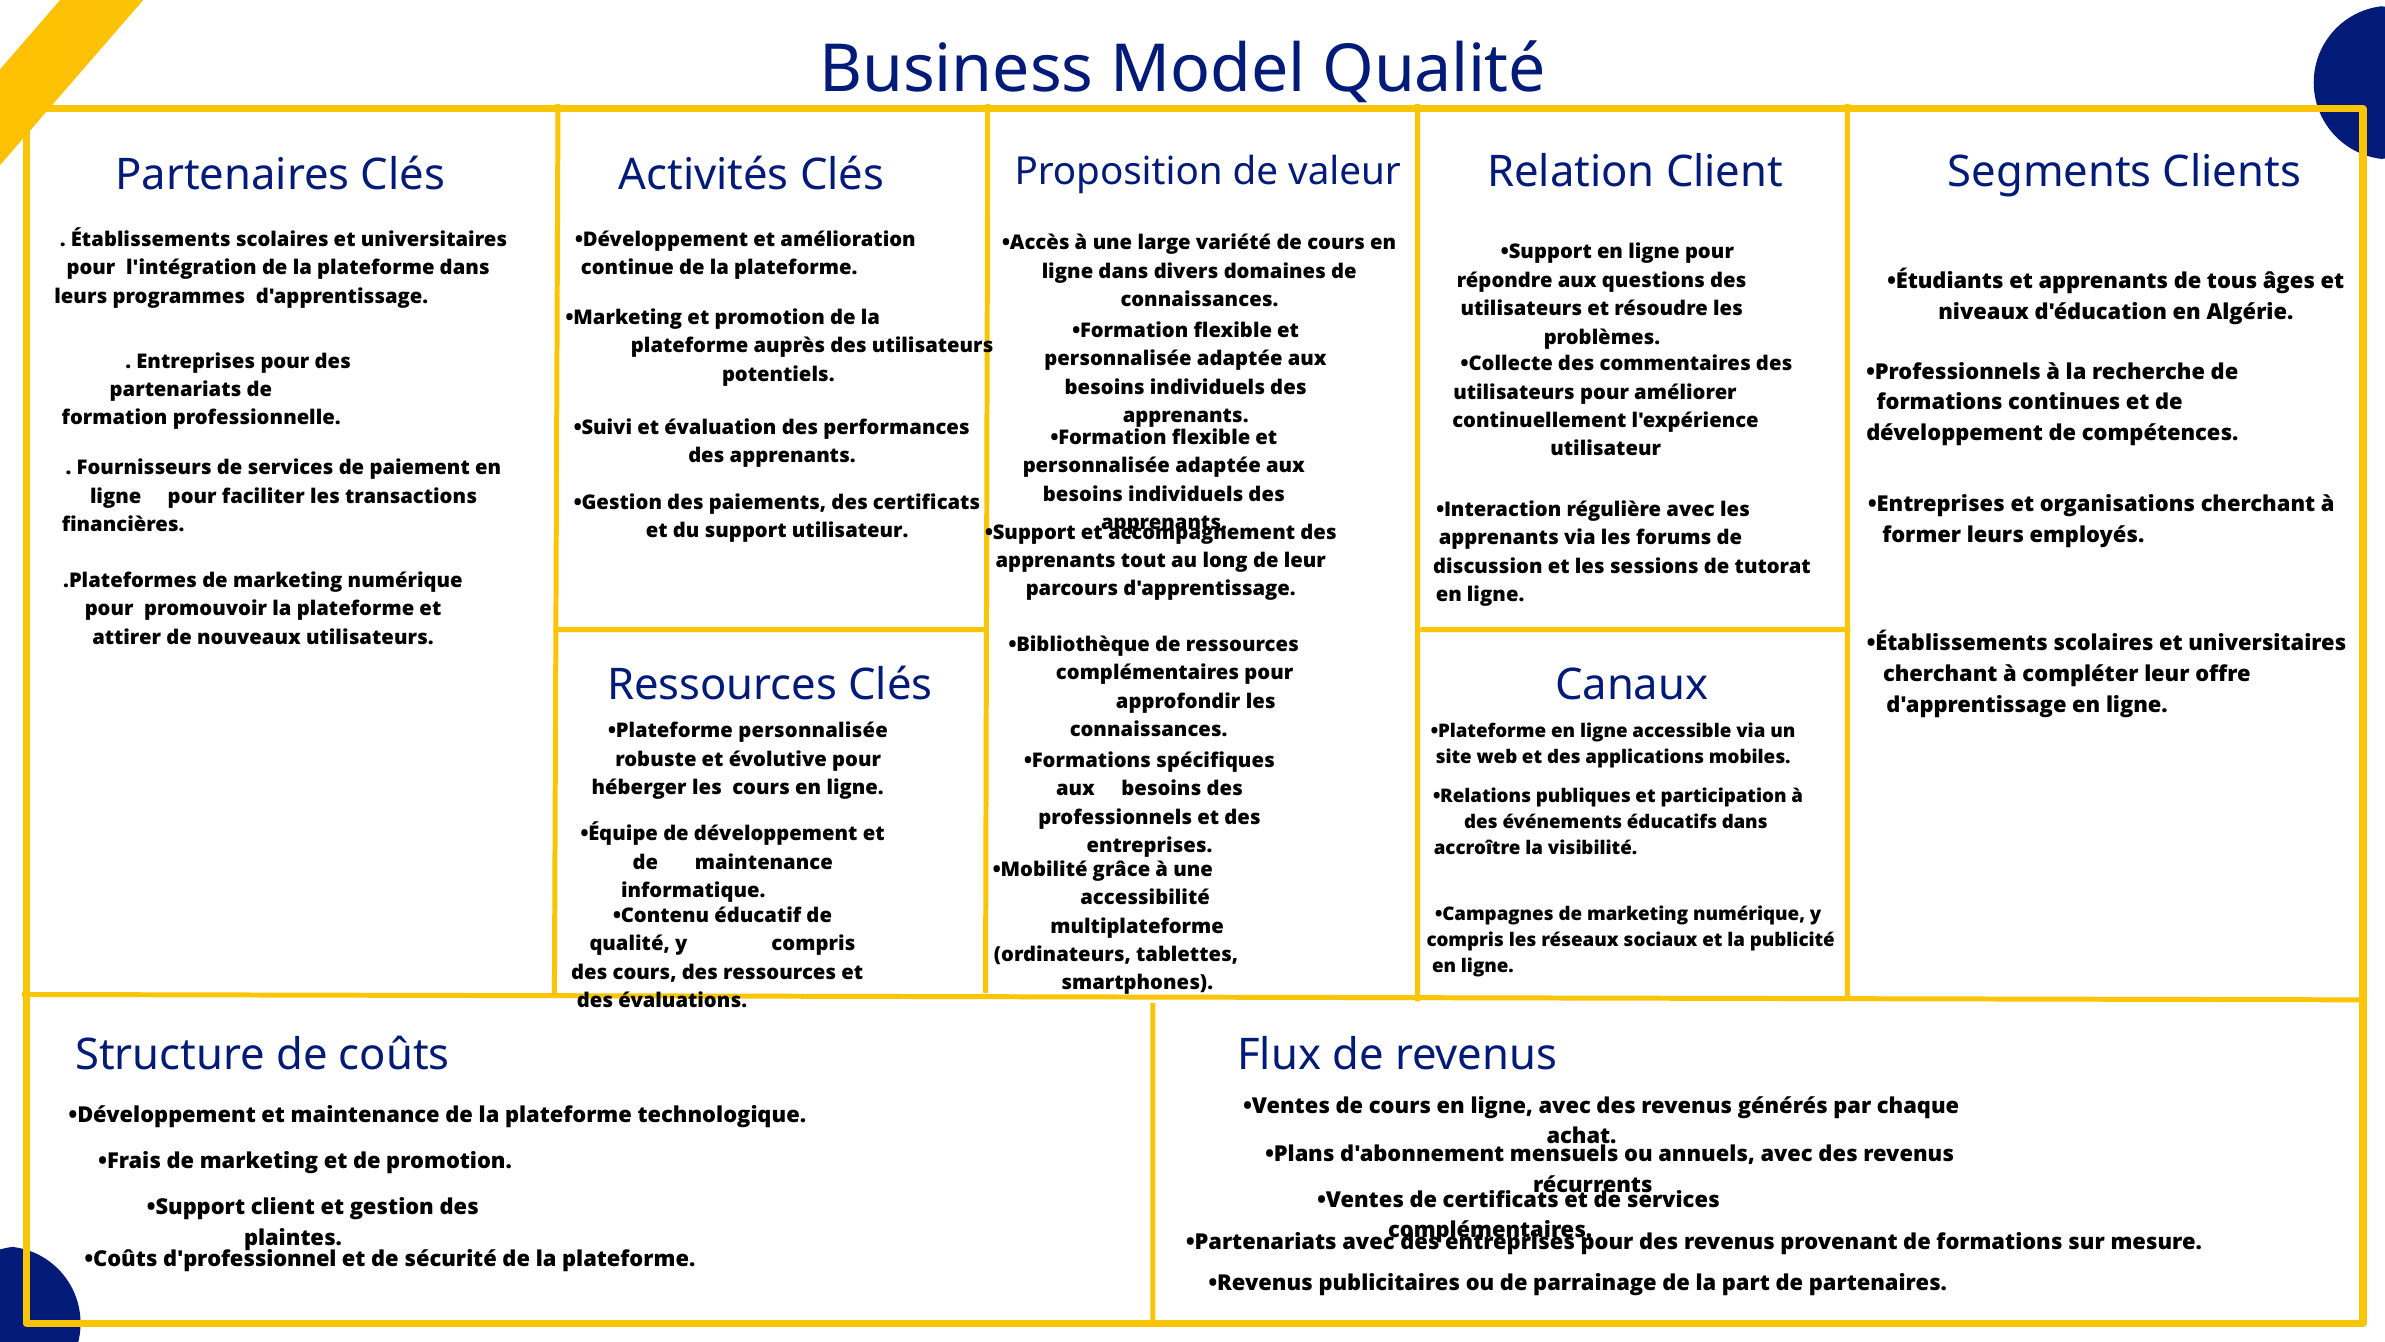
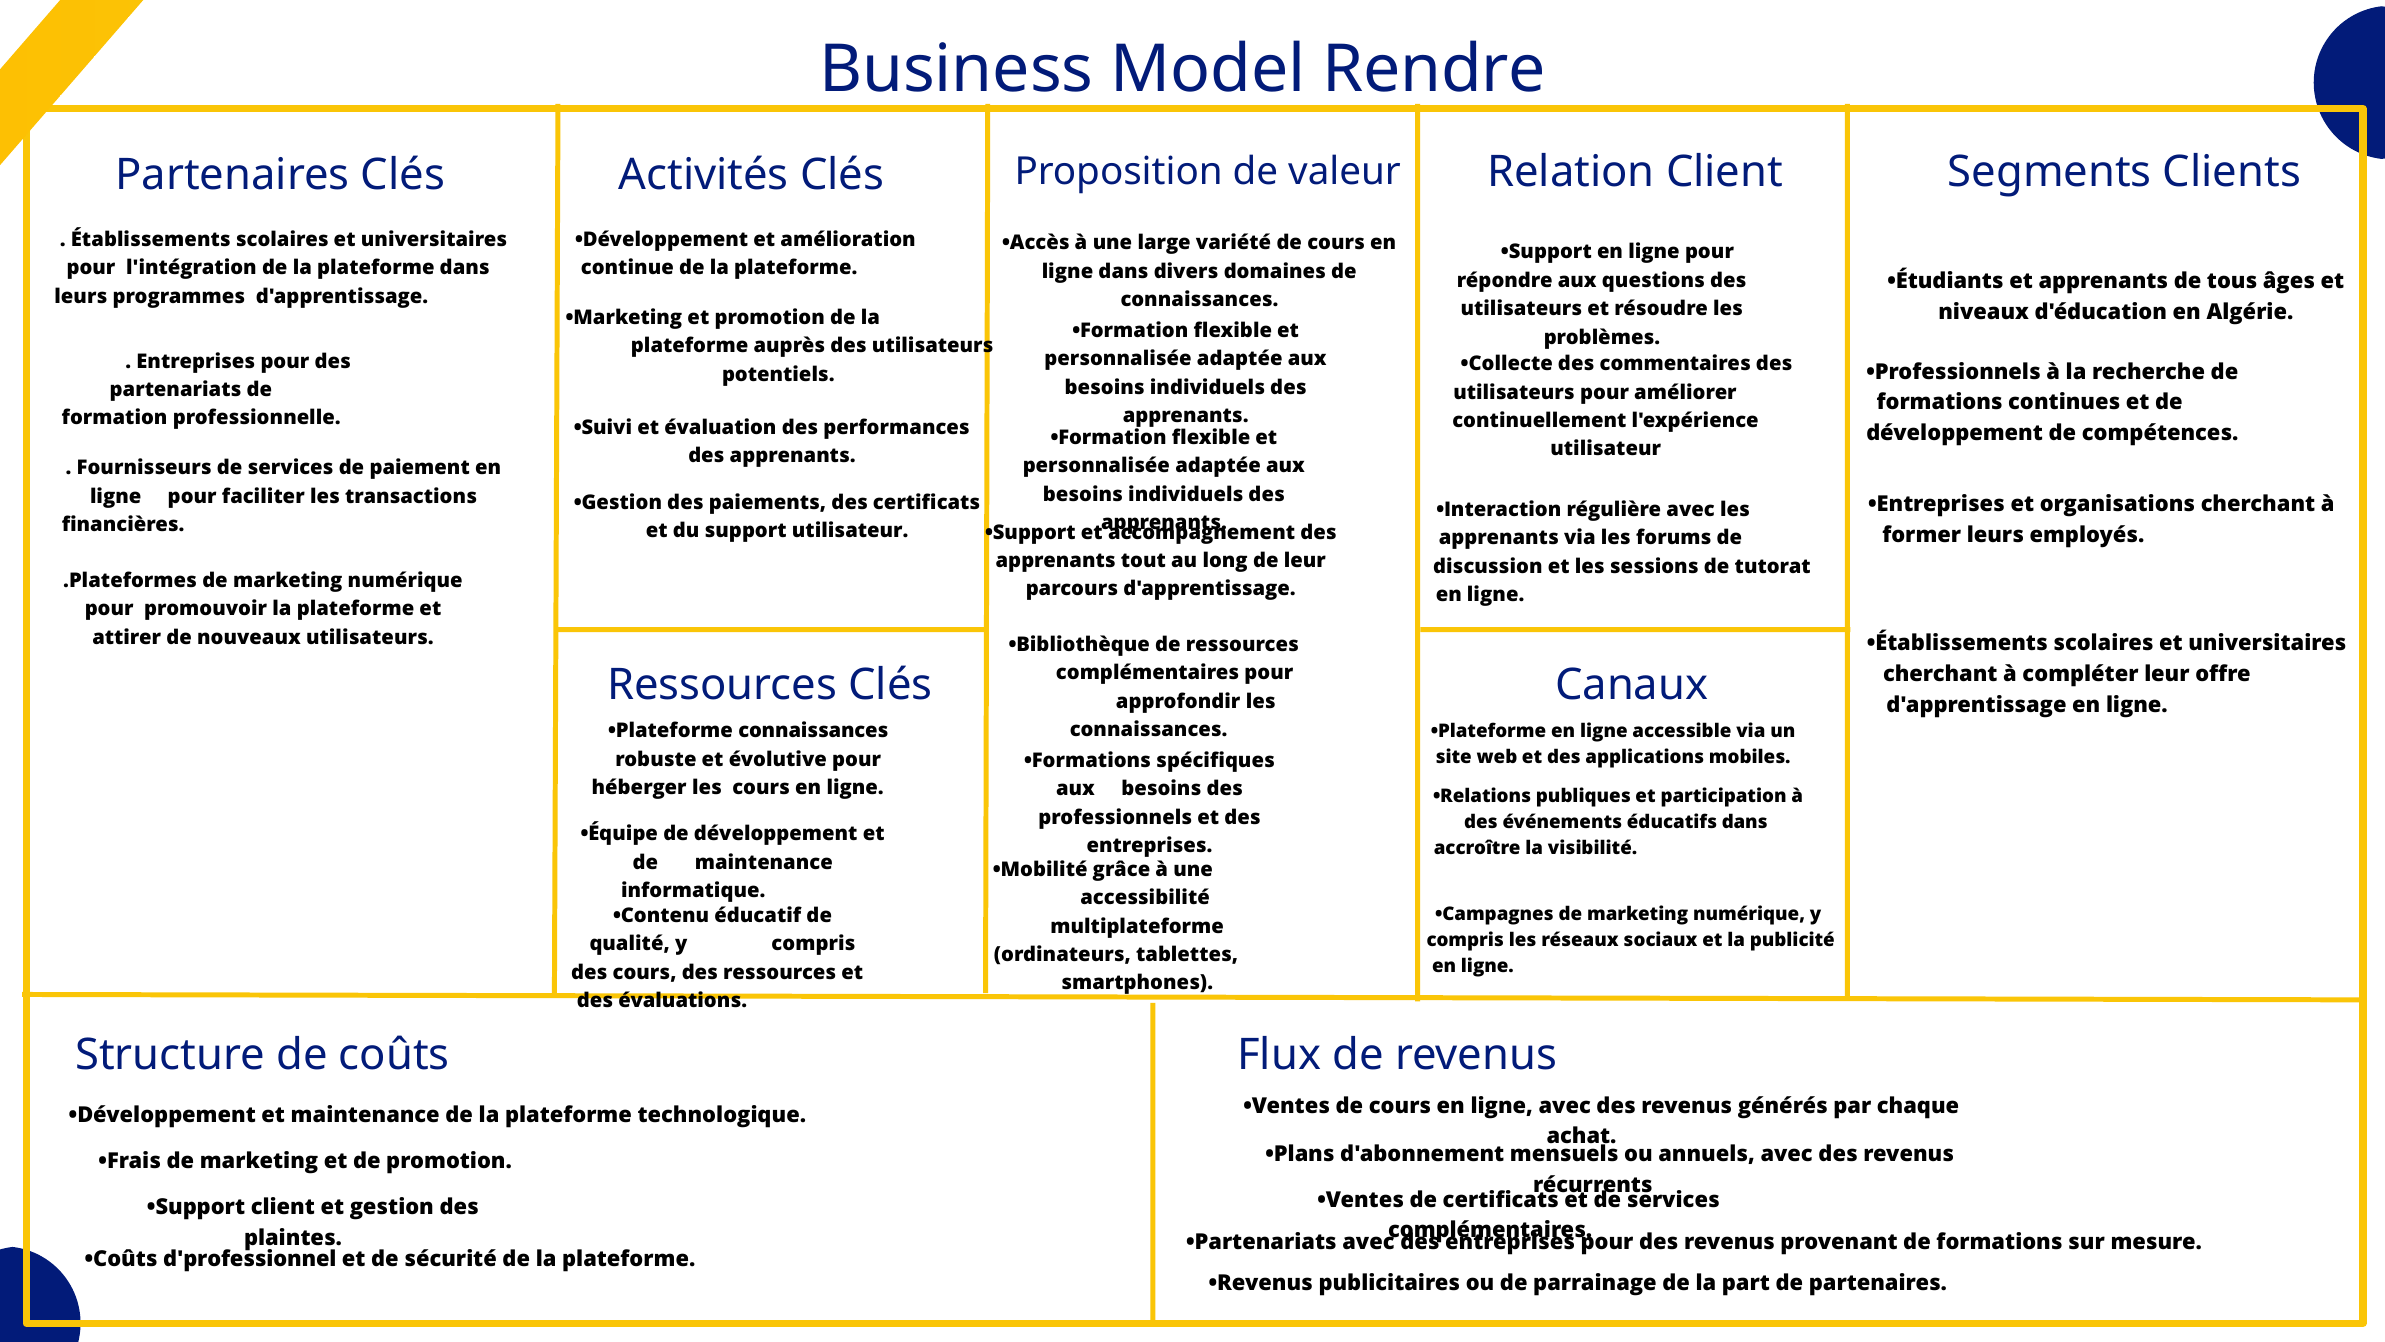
Model Qualité: Qualité -> Rendre
Plateforme personnalisée: personnalisée -> connaissances
